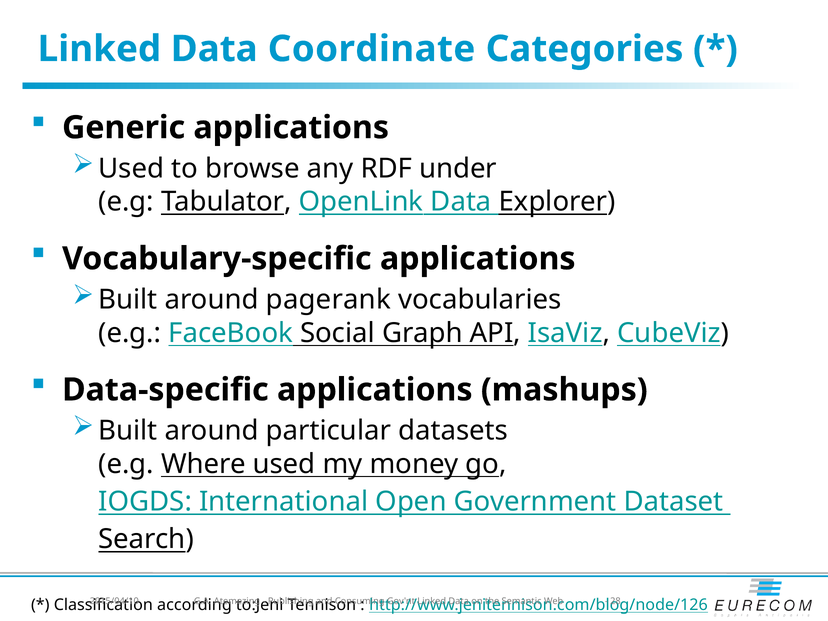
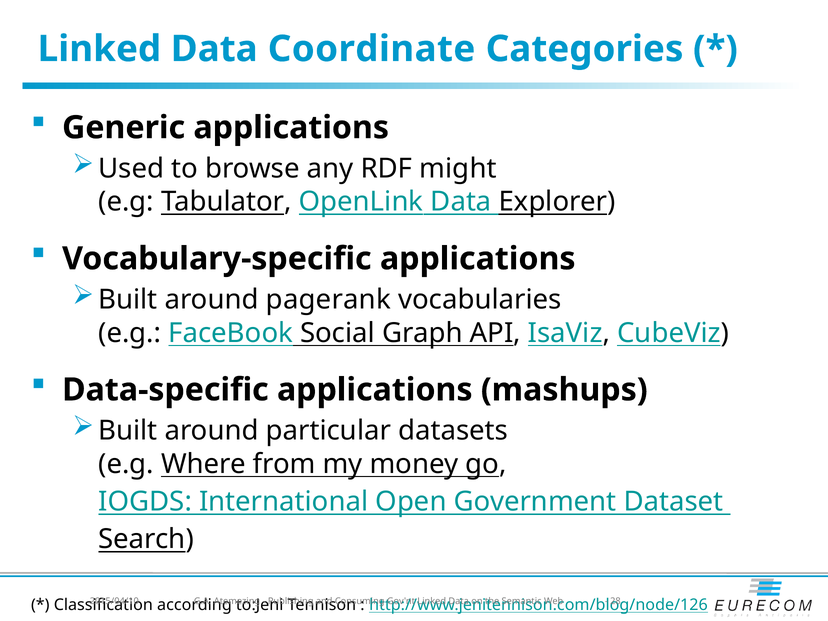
under: under -> might
Where used: used -> from
